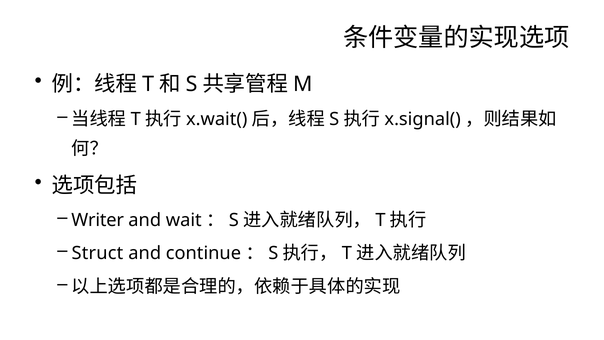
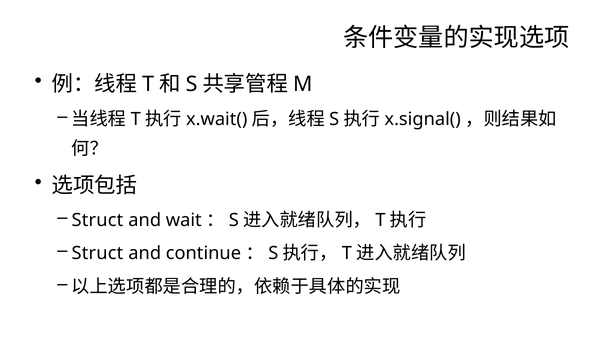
Writer at (98, 220): Writer -> Struct
